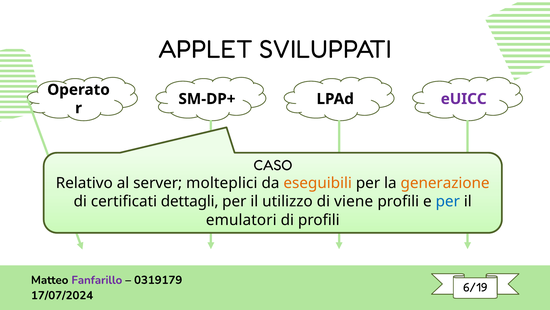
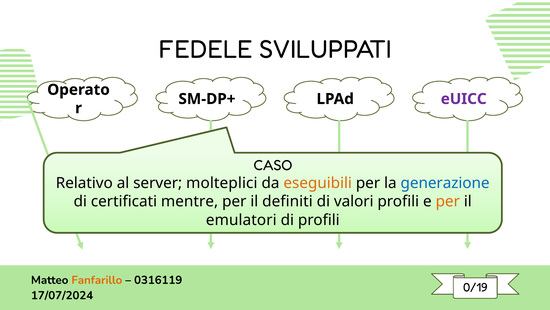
APPLET: APPLET -> FEDELE
generazione colour: orange -> blue
dettagli: dettagli -> mentre
utilizzo: utilizzo -> definiti
viene: viene -> valori
per at (448, 201) colour: blue -> orange
Fanfarillo colour: purple -> orange
0319179: 0319179 -> 0316119
6/19: 6/19 -> 0/19
